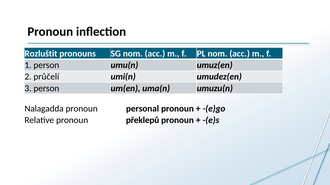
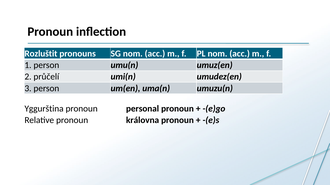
Nalagadda: Nalagadda -> Yggurština
překlepů: překlepů -> královna
